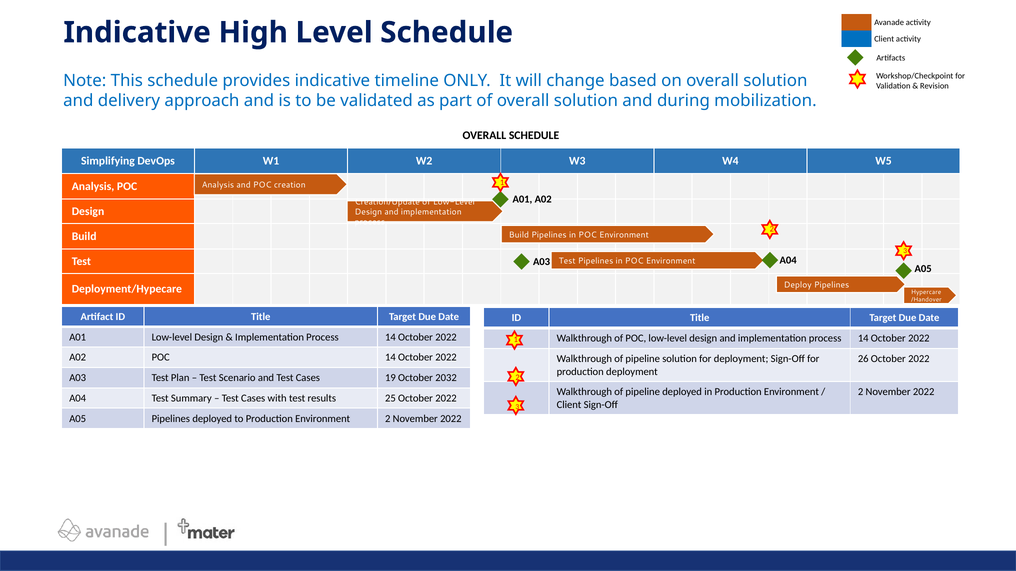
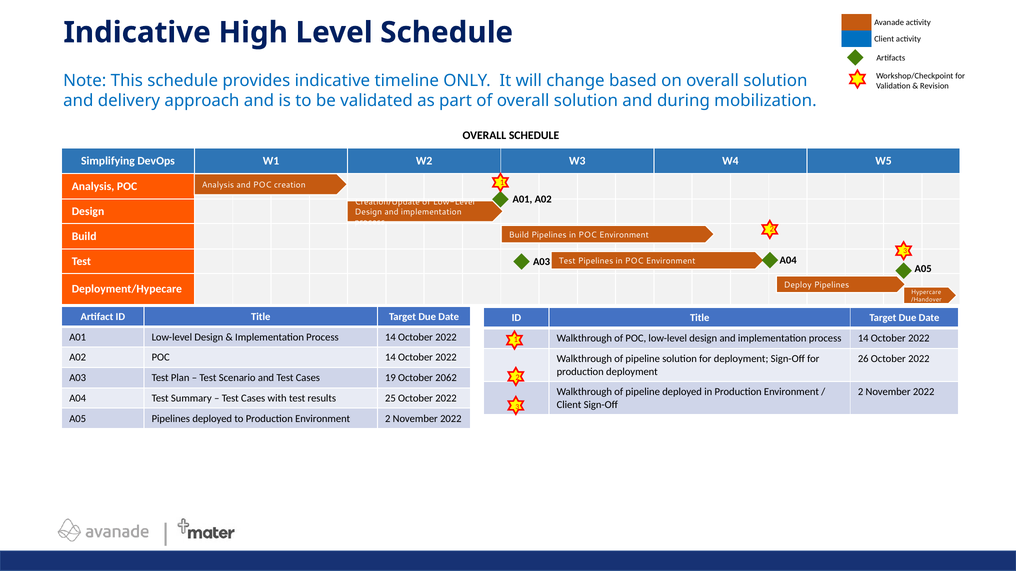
2032: 2032 -> 2062
